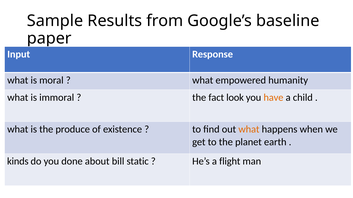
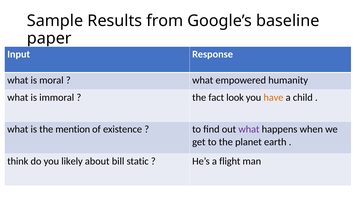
produce: produce -> mention
what at (249, 130) colour: orange -> purple
kinds: kinds -> think
done: done -> likely
